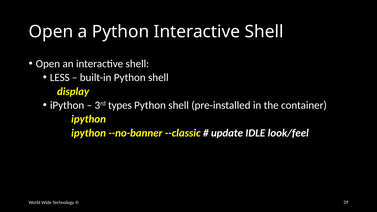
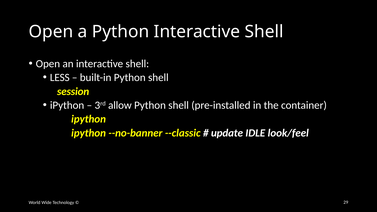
display: display -> session
types: types -> allow
